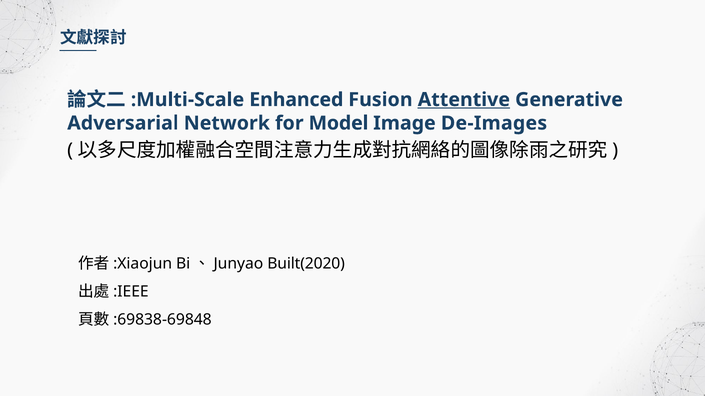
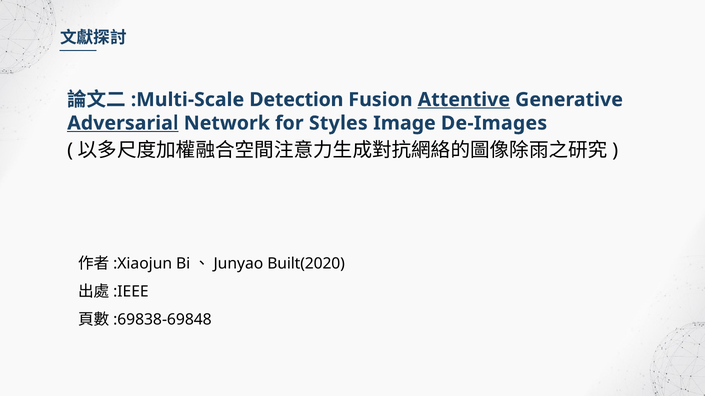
Enhanced: Enhanced -> Detection
Adversarial underline: none -> present
Model: Model -> Styles
